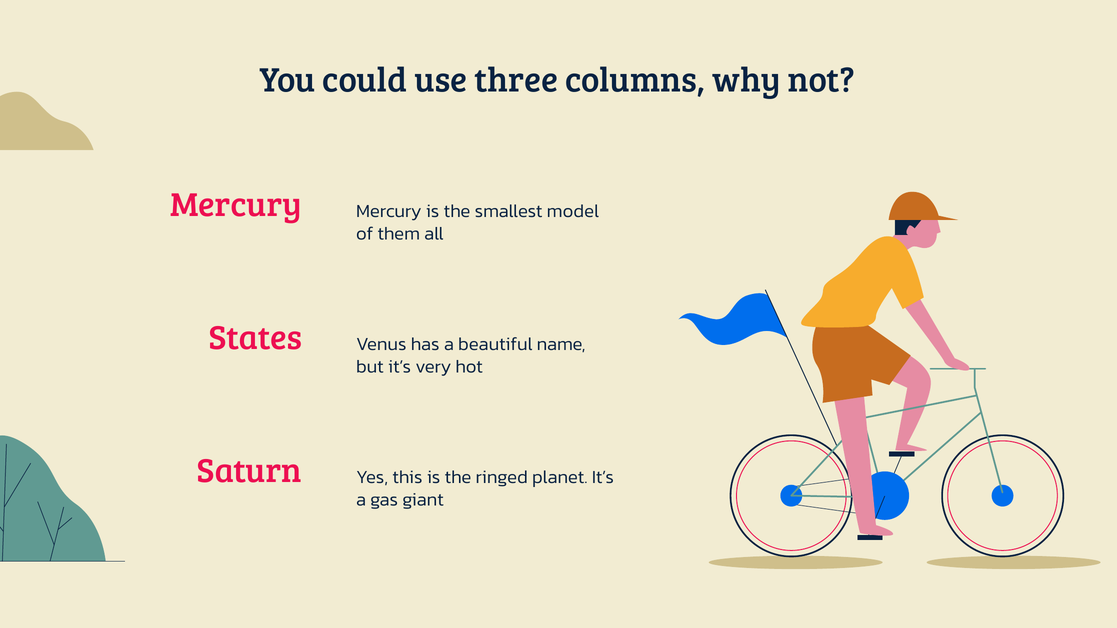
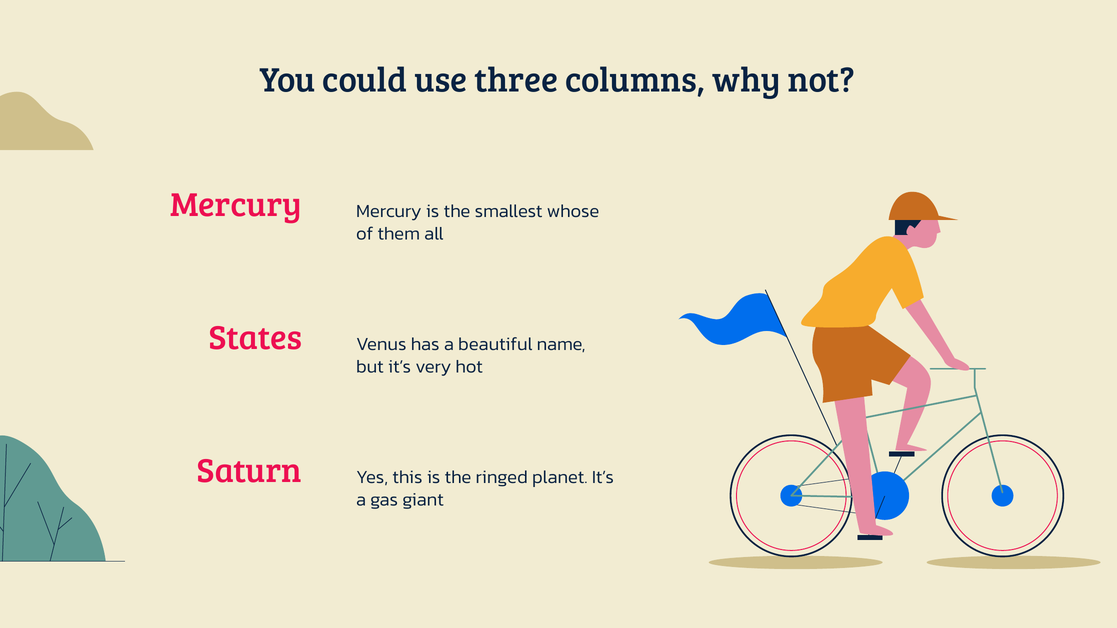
model: model -> whose
